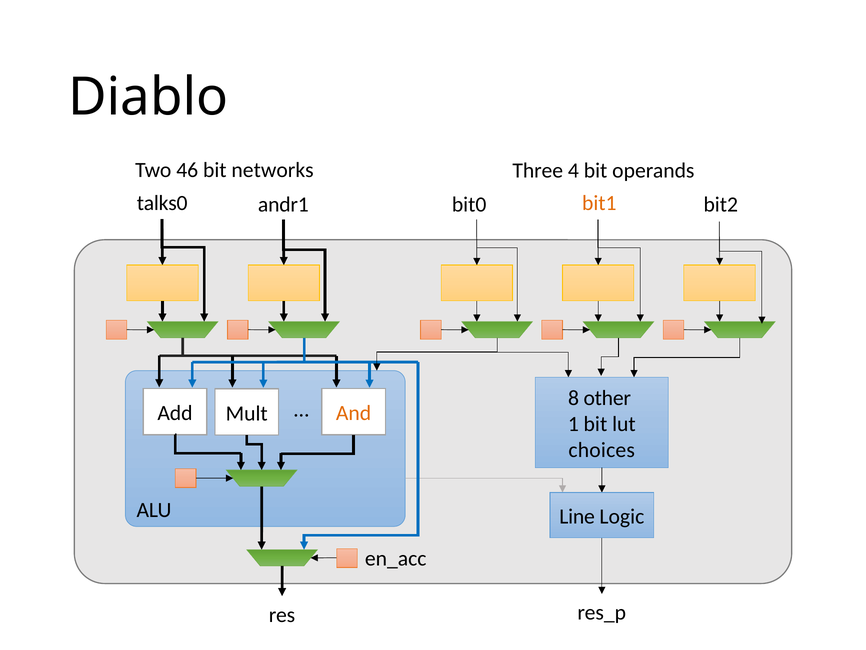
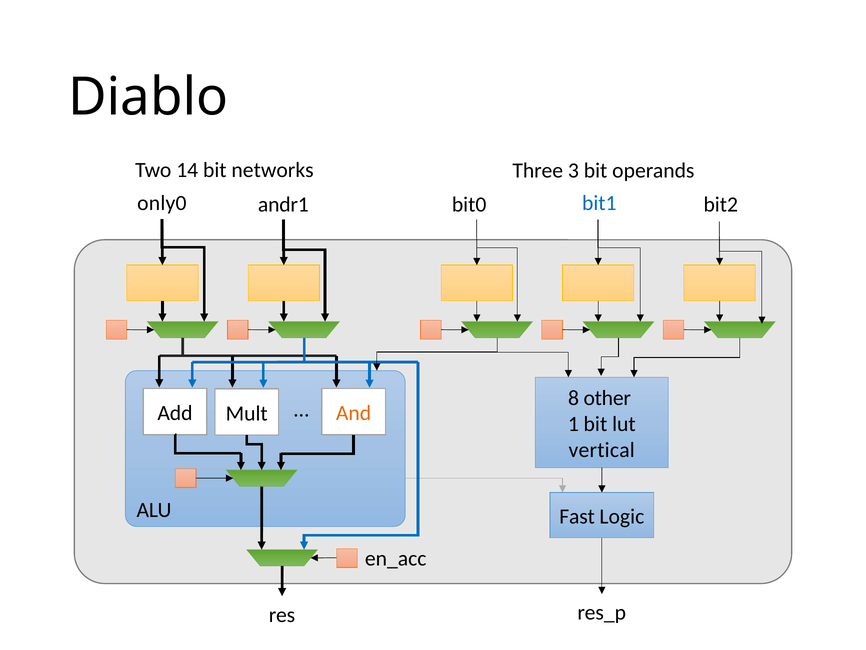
46: 46 -> 14
4: 4 -> 3
talks0: talks0 -> only0
bit1 colour: orange -> blue
choices: choices -> vertical
Line: Line -> Fast
